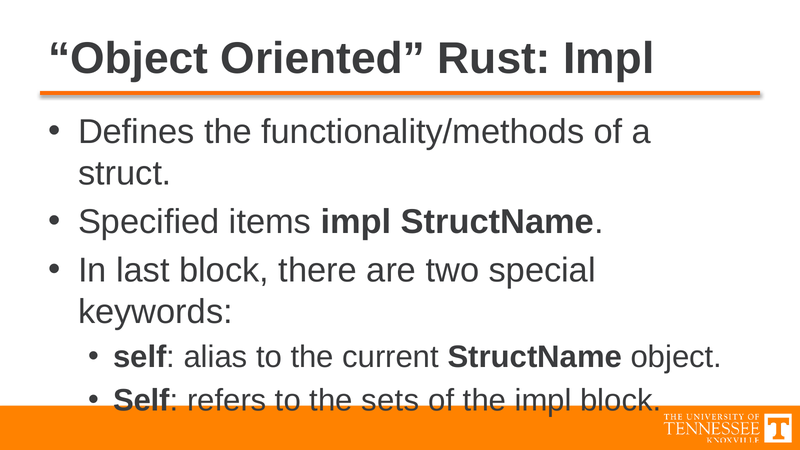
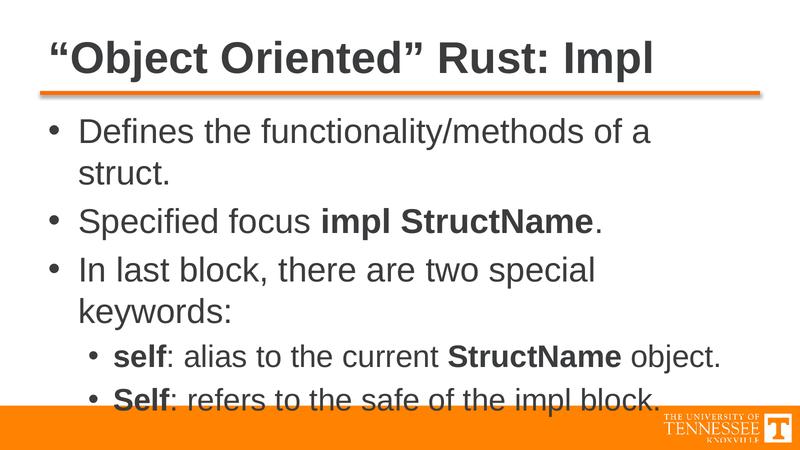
items: items -> focus
sets: sets -> safe
